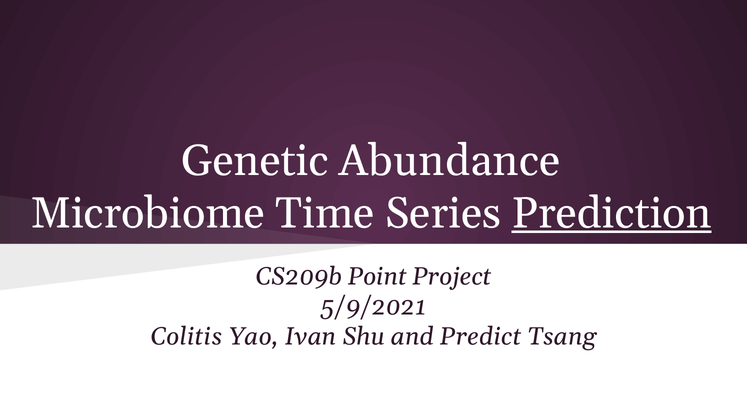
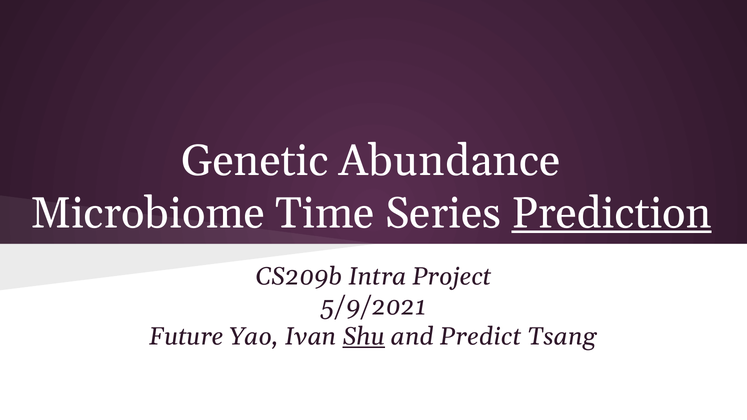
Point: Point -> Intra
Colitis: Colitis -> Future
Shu underline: none -> present
